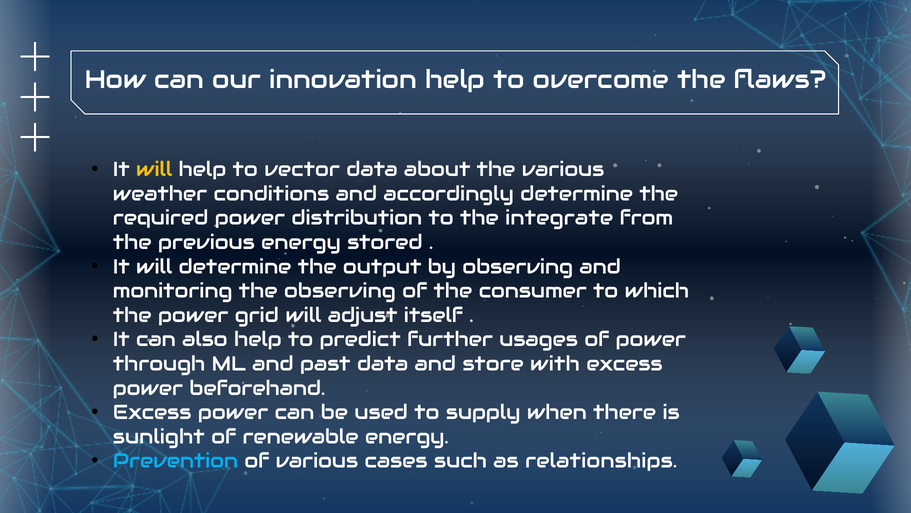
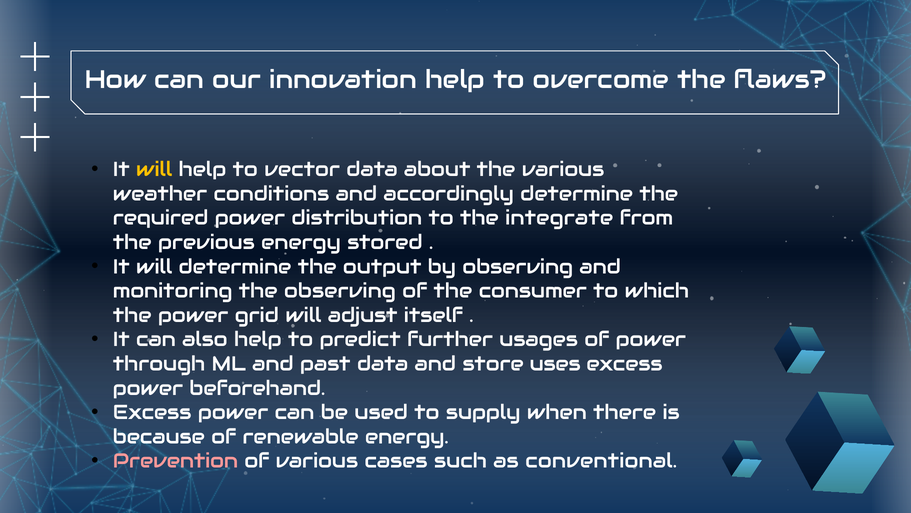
with: with -> uses
sunlight: sunlight -> because
Prevention colour: light blue -> pink
relationships: relationships -> conventional
